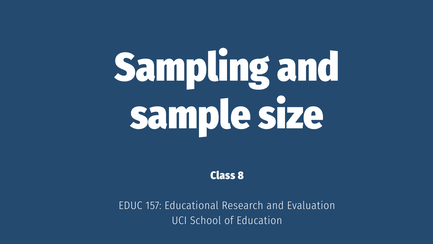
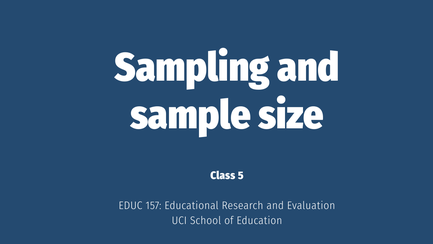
8: 8 -> 5
